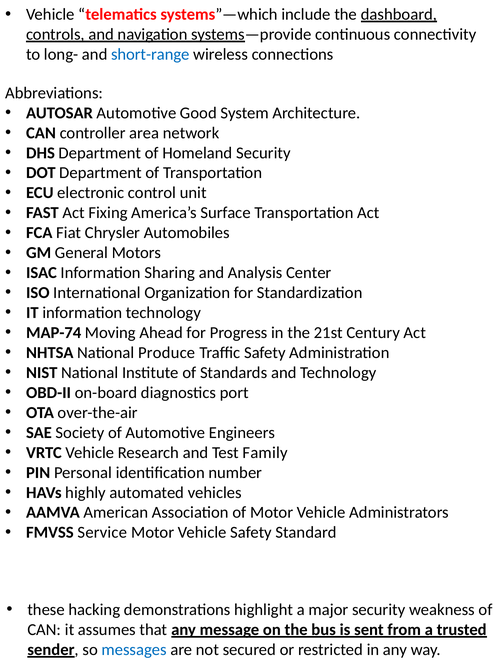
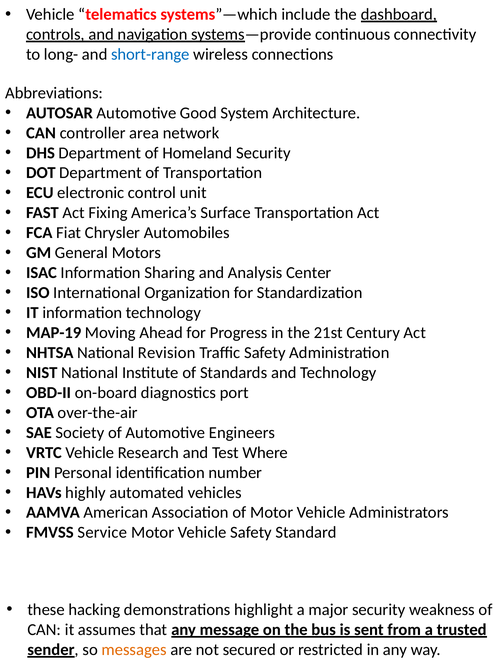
MAP-74: MAP-74 -> MAP-19
Produce: Produce -> Revision
Family: Family -> Where
messages colour: blue -> orange
